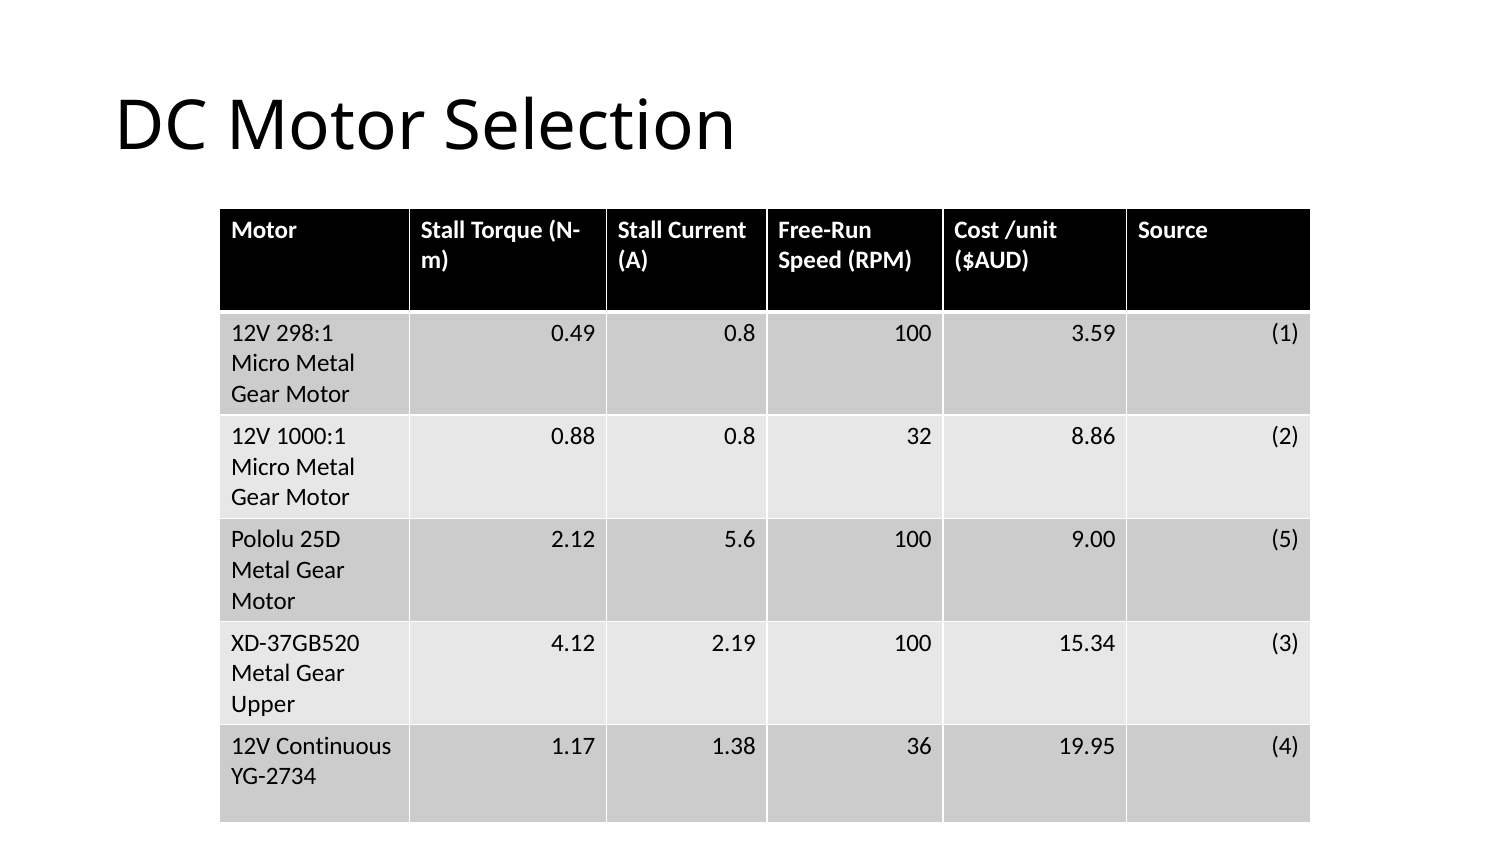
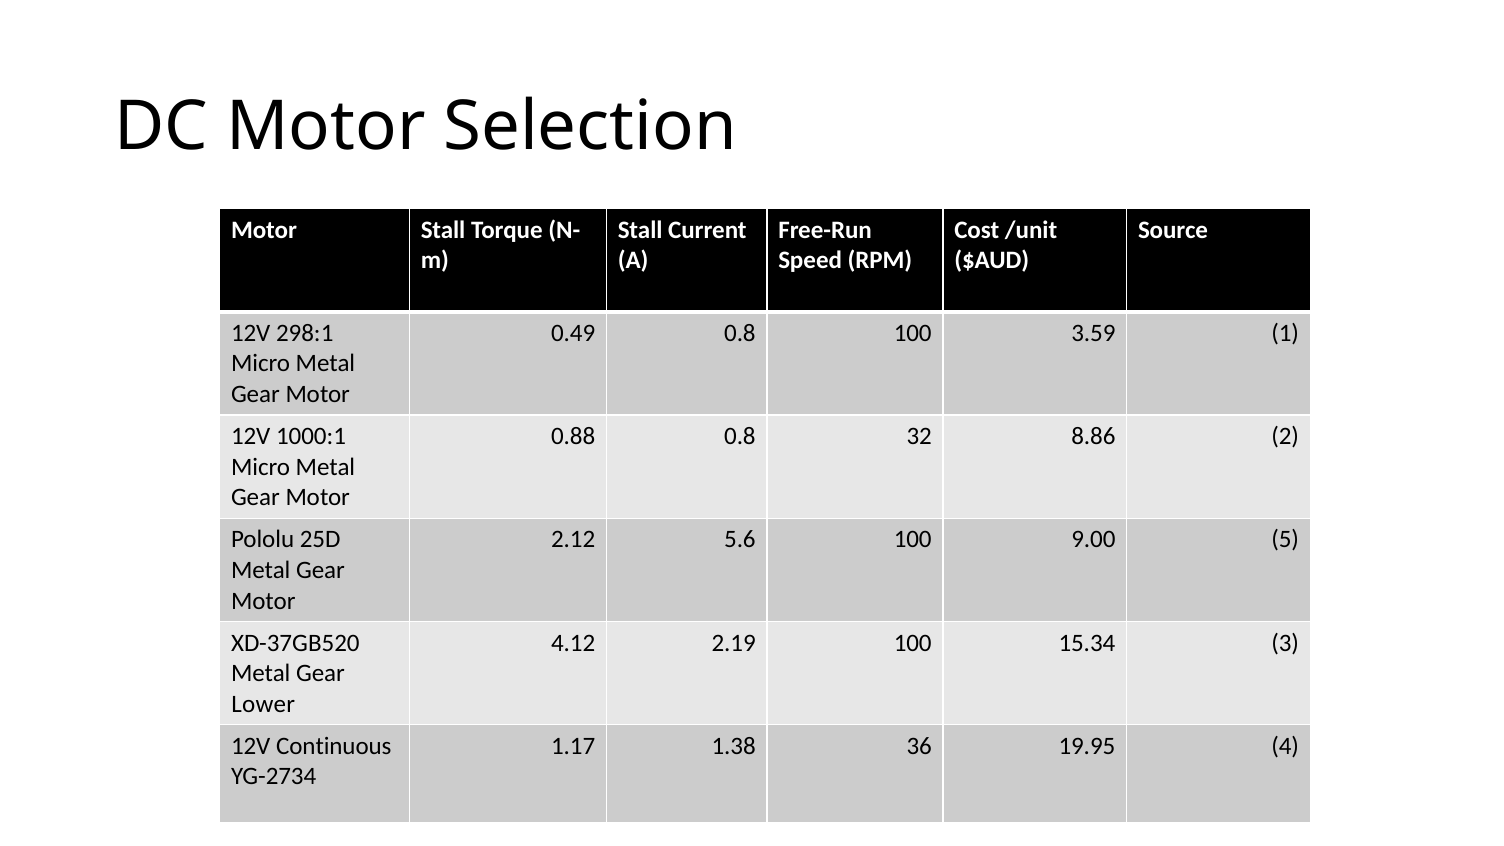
Upper: Upper -> Lower
